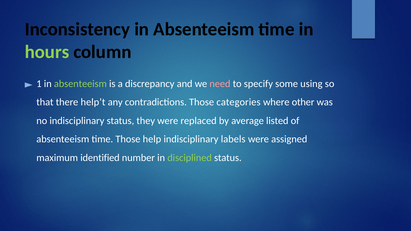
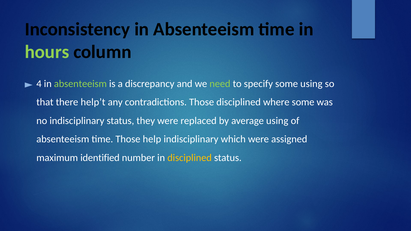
1: 1 -> 4
need colour: pink -> light green
Those categories: categories -> disciplined
where other: other -> some
average listed: listed -> using
labels: labels -> which
disciplined at (190, 158) colour: light green -> yellow
